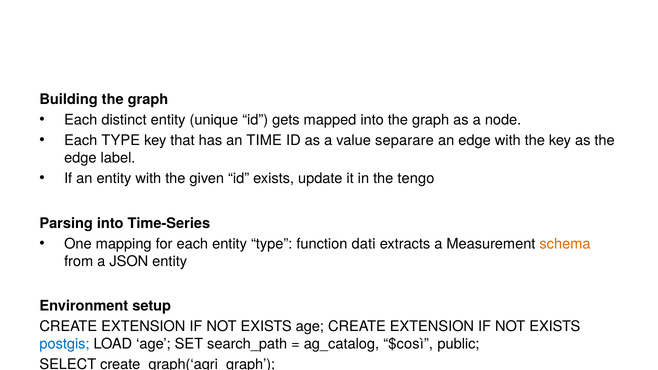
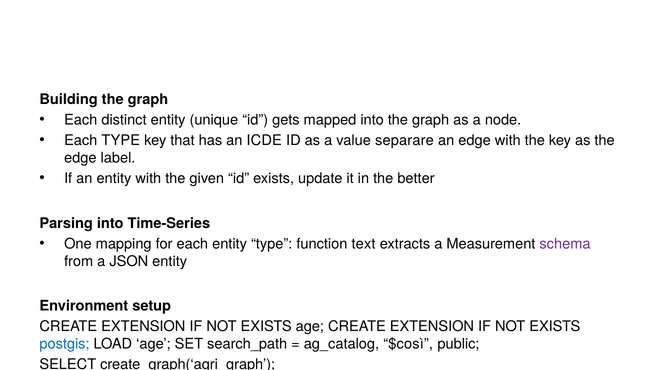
TIME: TIME -> ICDE
tengo: tengo -> better
function dati: dati -> text
schema at (565, 244) colour: orange -> purple
